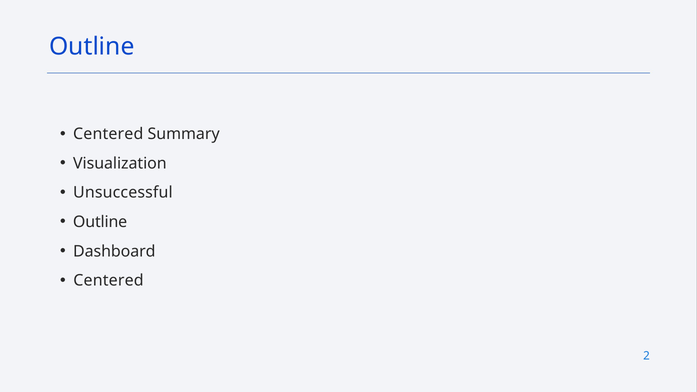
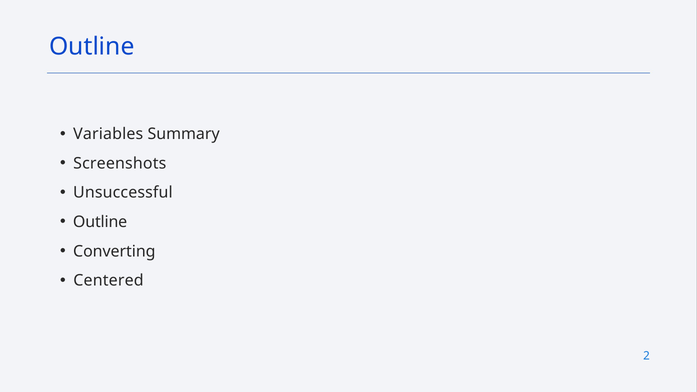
Centered at (108, 134): Centered -> Variables
Visualization: Visualization -> Screenshots
Dashboard: Dashboard -> Converting
